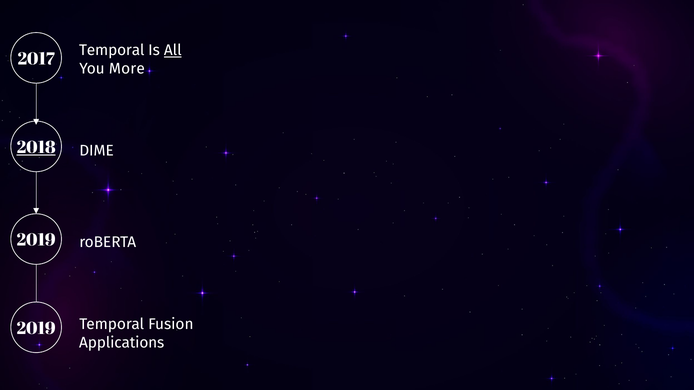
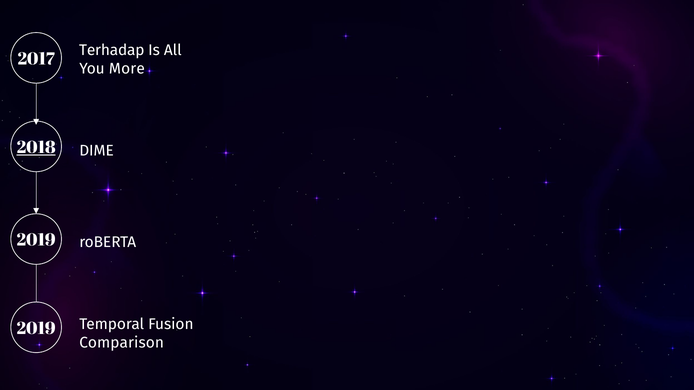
Temporal at (112, 50): Temporal -> Terhadap
All underline: present -> none
Applications: Applications -> Comparison
